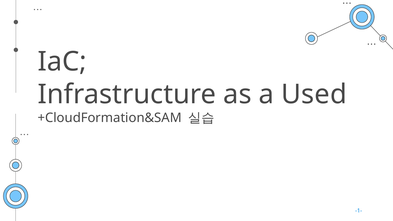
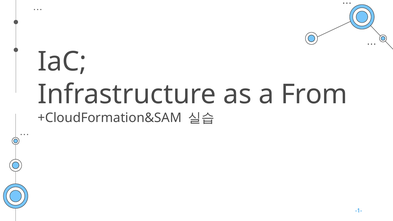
Used: Used -> From
